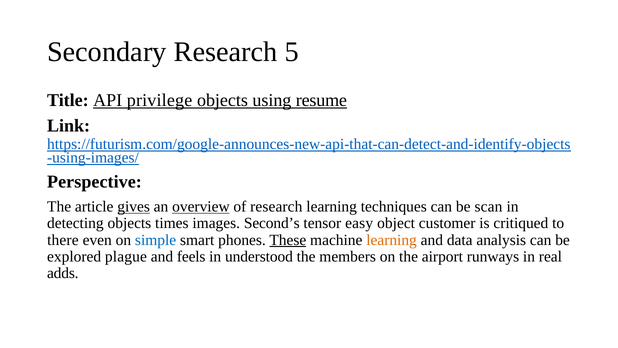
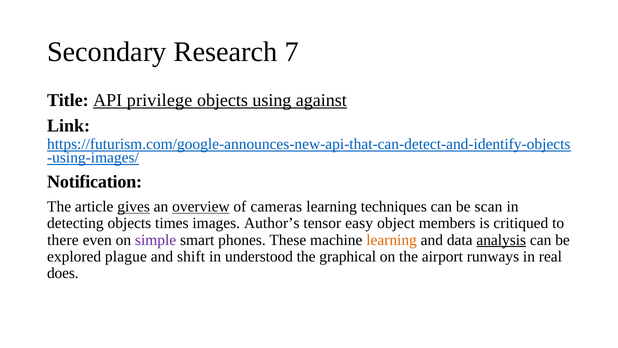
5: 5 -> 7
resume: resume -> against
Perspective: Perspective -> Notification
of research: research -> cameras
Second’s: Second’s -> Author’s
customer: customer -> members
simple colour: blue -> purple
These underline: present -> none
analysis underline: none -> present
feels: feels -> shift
members: members -> graphical
adds: adds -> does
